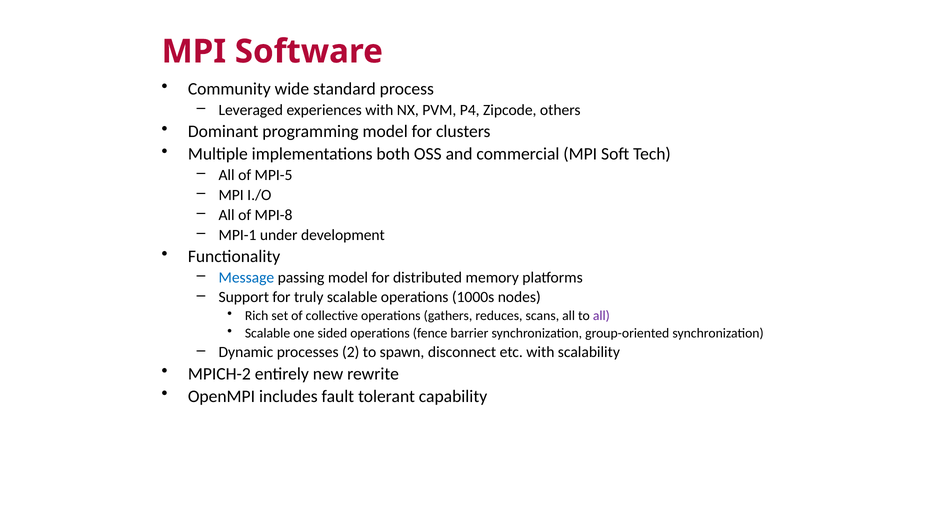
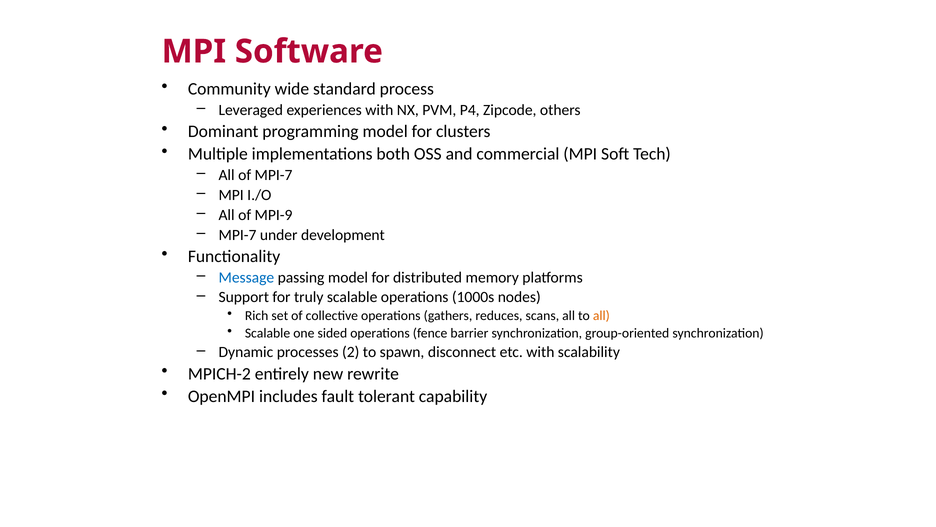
of MPI-5: MPI-5 -> MPI-7
MPI-8: MPI-8 -> MPI-9
MPI-1 at (238, 235): MPI-1 -> MPI-7
all at (601, 316) colour: purple -> orange
